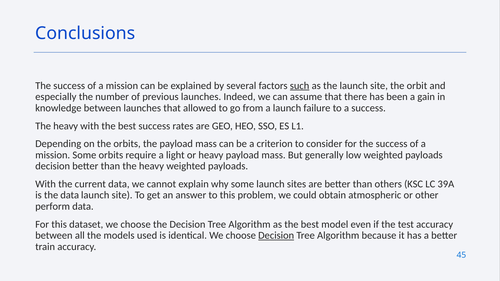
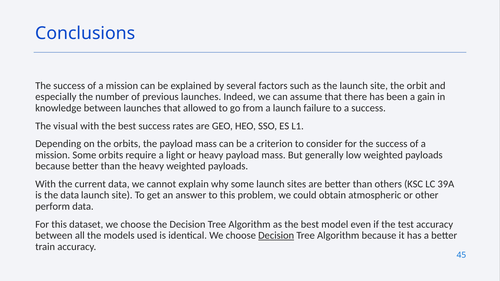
such underline: present -> none
heavy at (66, 126): heavy -> visual
decision at (53, 166): decision -> because
